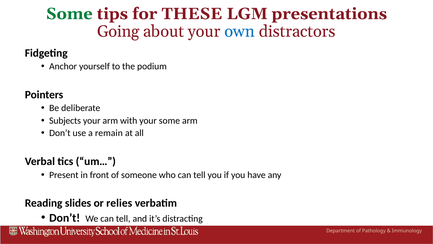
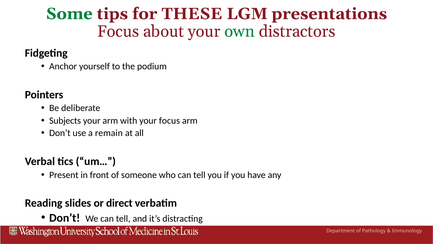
Going at (118, 31): Going -> Focus
own colour: blue -> green
your some: some -> focus
relies: relies -> direct
